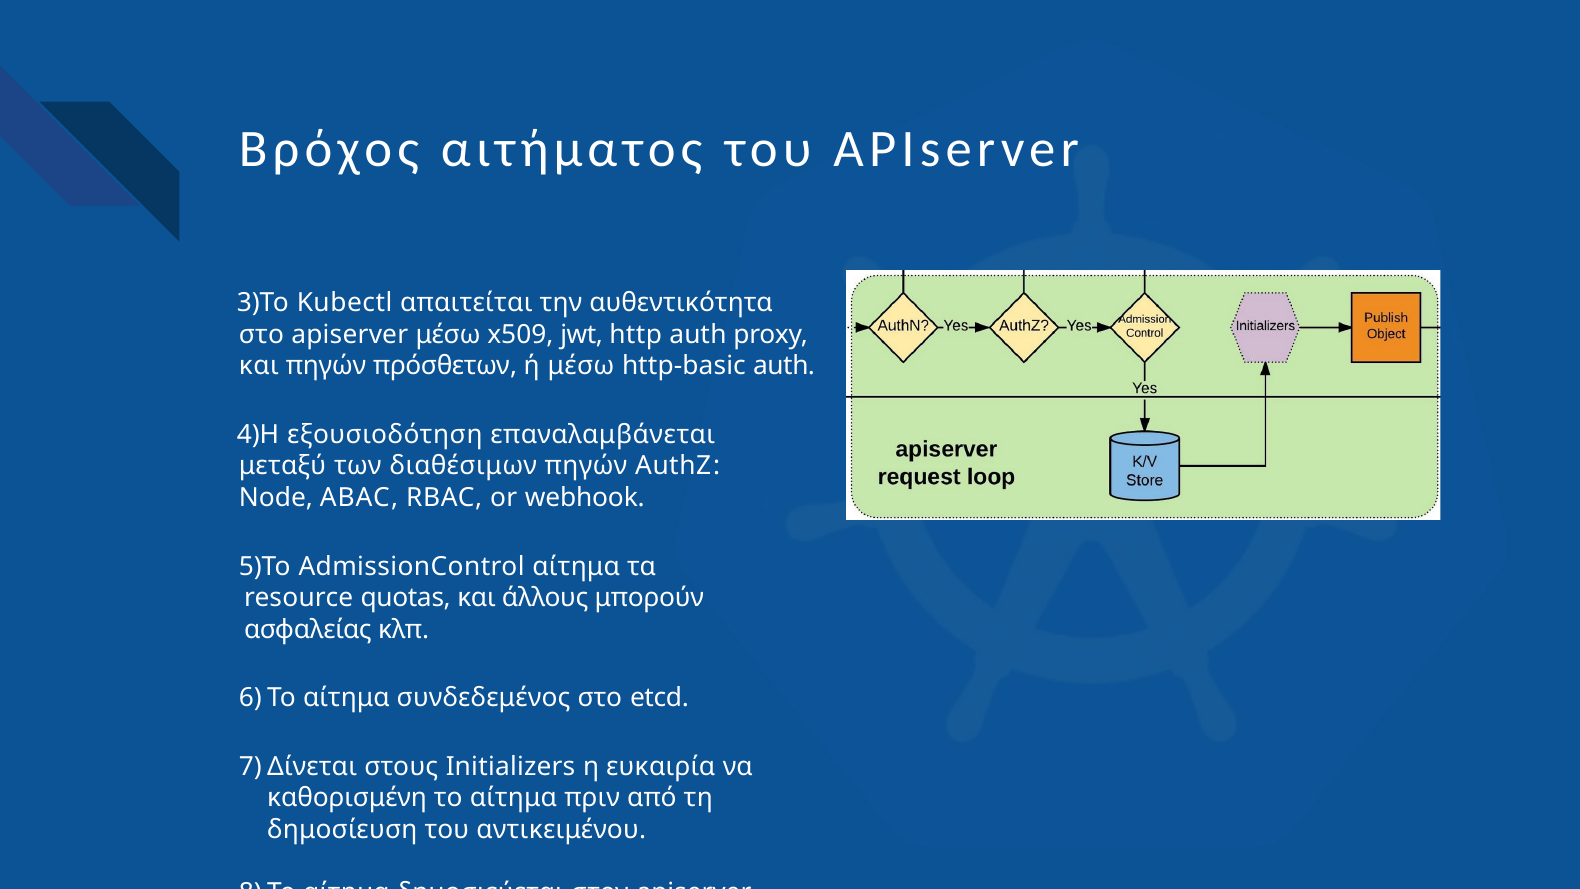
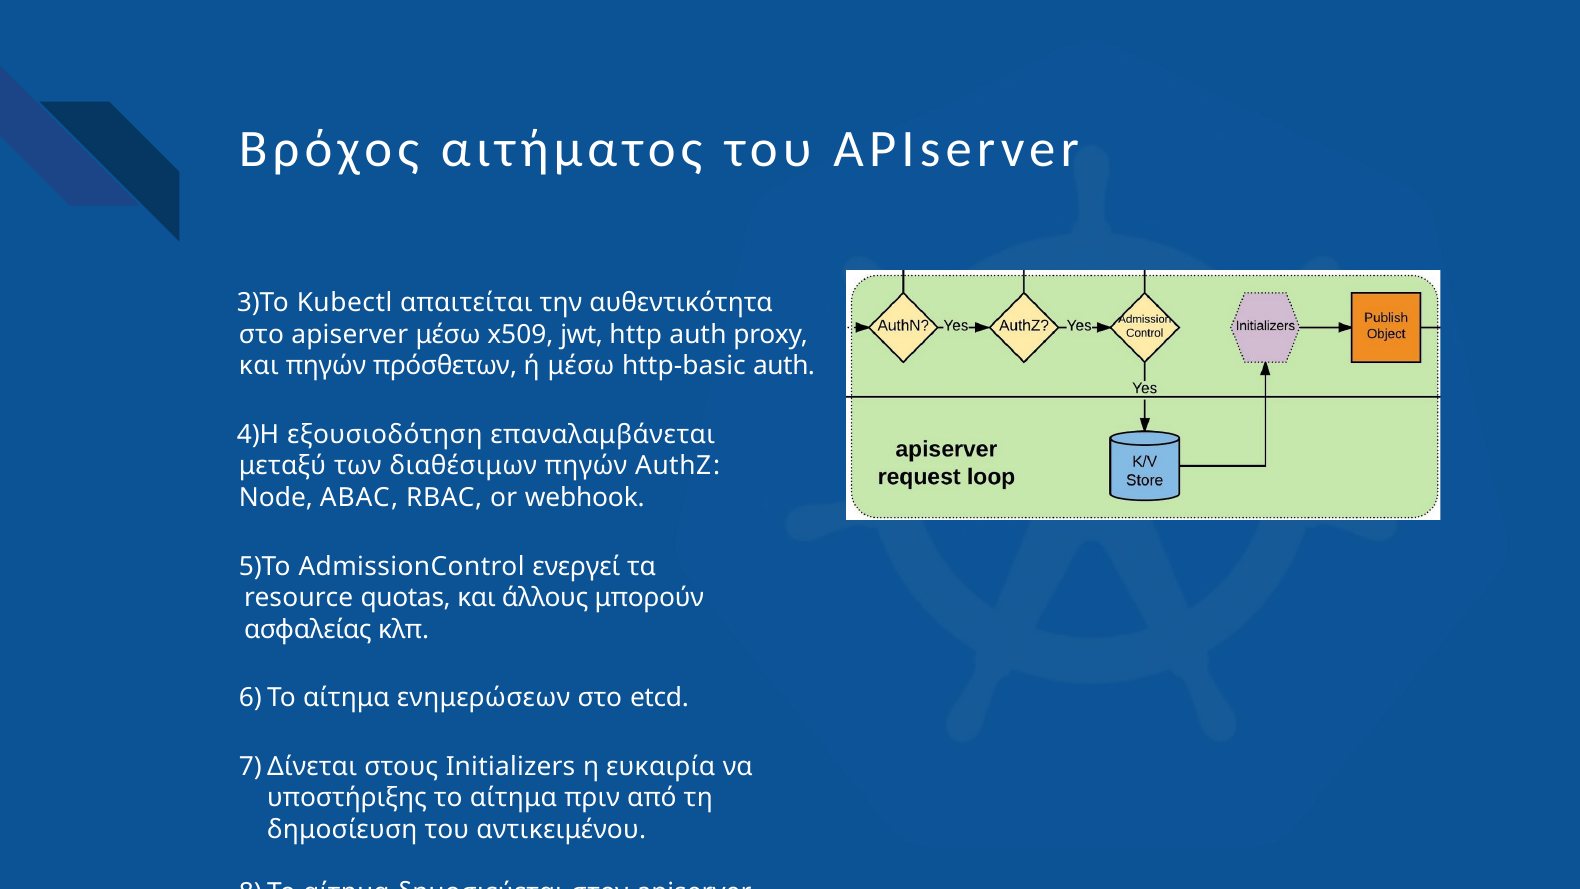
AdmissionControl αίτημα: αίτημα -> ενεργεί
συνδεδεμένος: συνδεδεμένος -> ενημερώσεων
καθορισμένη: καθορισμένη -> υποστήριξης
